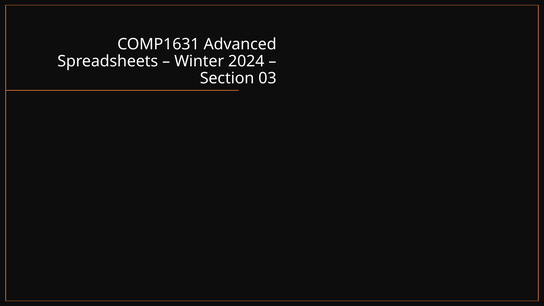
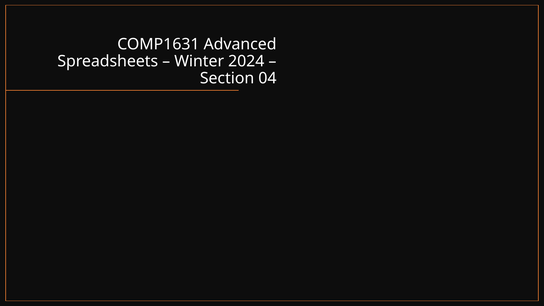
03: 03 -> 04
